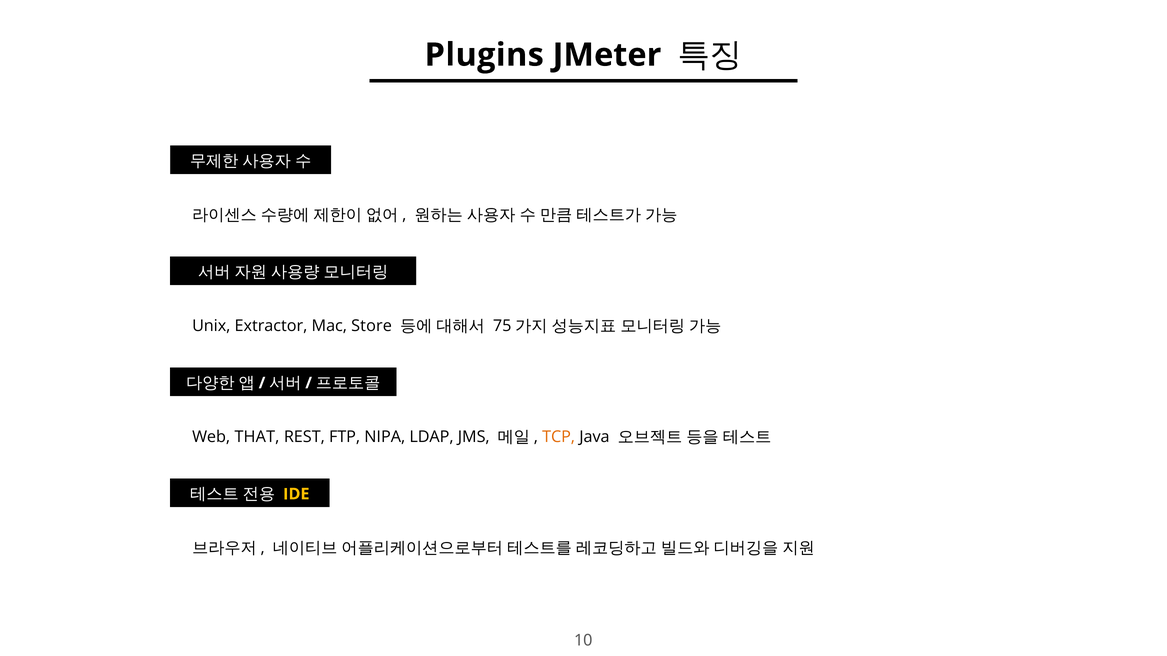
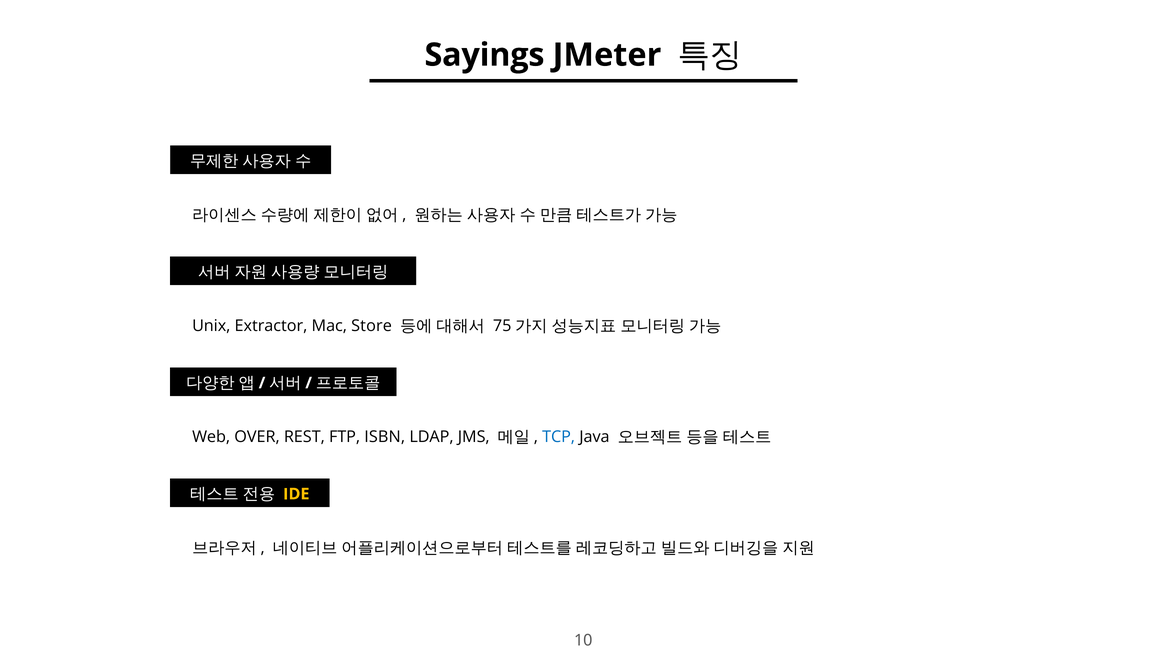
Plugins: Plugins -> Sayings
THAT: THAT -> OVER
NIPA: NIPA -> ISBN
TCP colour: orange -> blue
